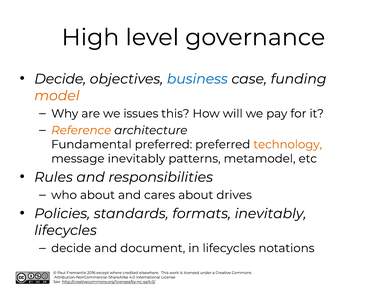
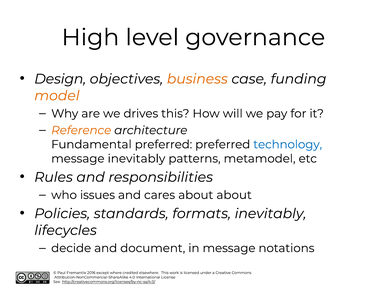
Decide at (60, 79): Decide -> Design
business colour: blue -> orange
issues: issues -> drives
technology colour: orange -> blue
who about: about -> issues
about drives: drives -> about
in lifecycles: lifecycles -> message
